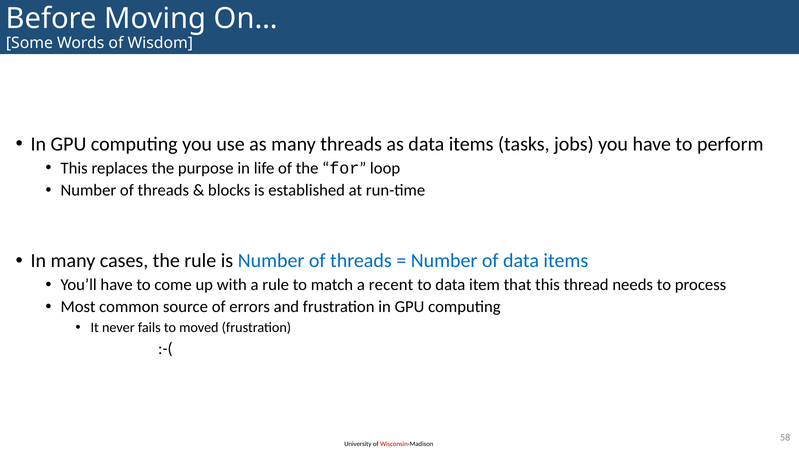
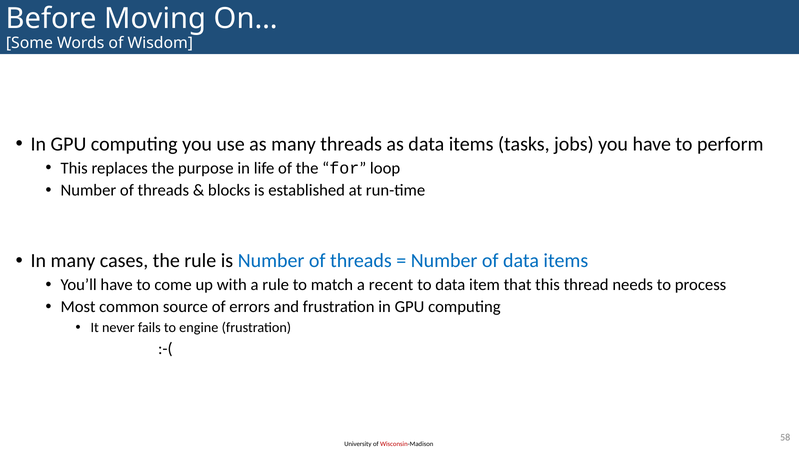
moved: moved -> engine
